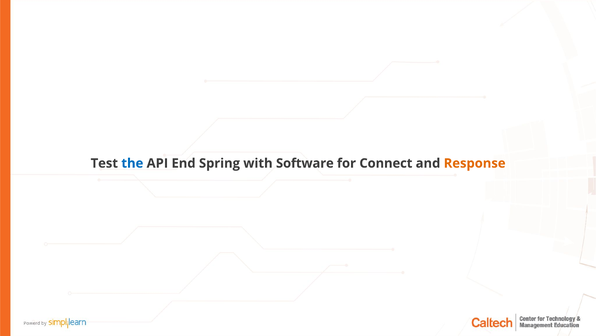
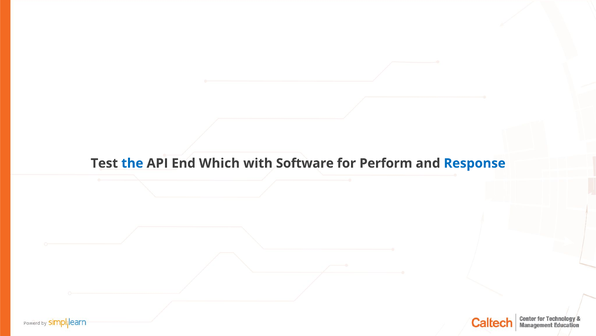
Spring: Spring -> Which
Connect: Connect -> Perform
Response colour: orange -> blue
